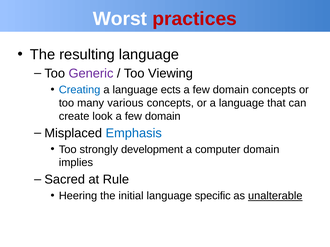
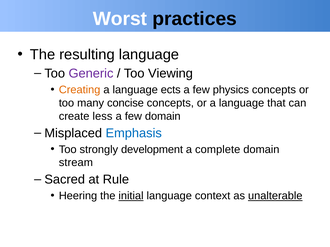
practices colour: red -> black
Creating colour: blue -> orange
domain at (231, 90): domain -> physics
various: various -> concise
look: look -> less
computer: computer -> complete
implies: implies -> stream
initial underline: none -> present
specific: specific -> context
